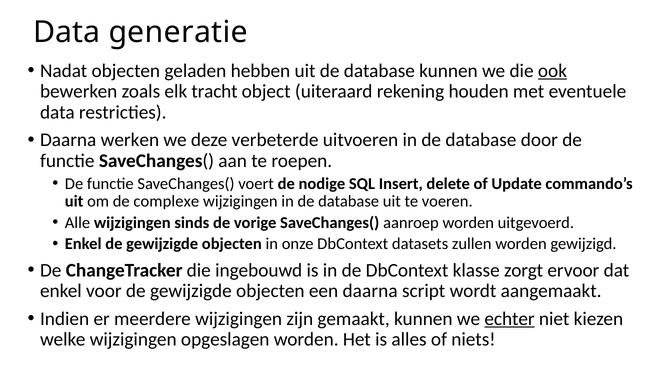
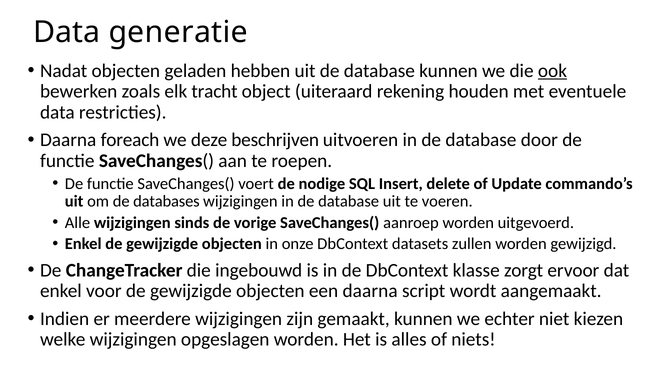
werken: werken -> foreach
verbeterde: verbeterde -> beschrijven
complexe: complexe -> databases
echter underline: present -> none
